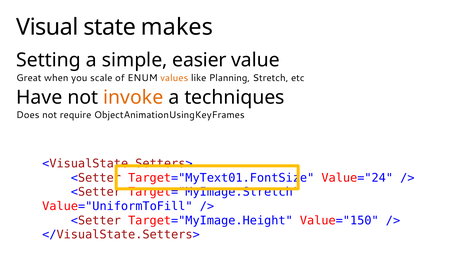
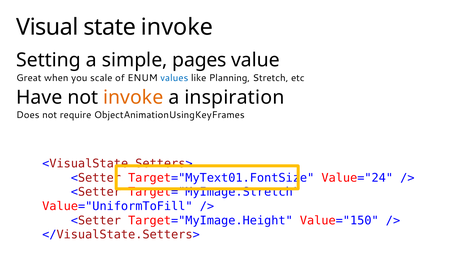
state makes: makes -> invoke
easier: easier -> pages
values colour: orange -> blue
techniques: techniques -> inspiration
